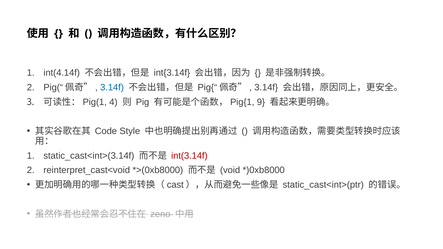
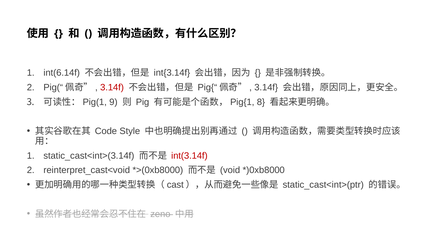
int(4.14f: int(4.14f -> int(6.14f
3.14f at (112, 88) colour: blue -> red
4: 4 -> 9
9: 9 -> 8
